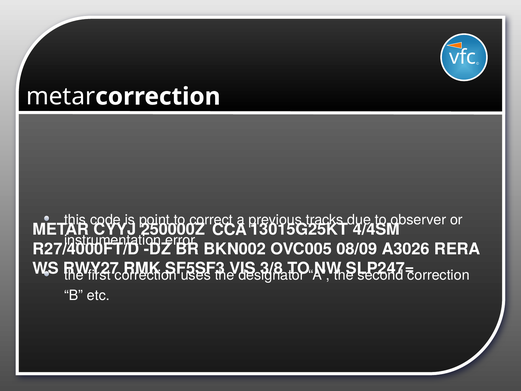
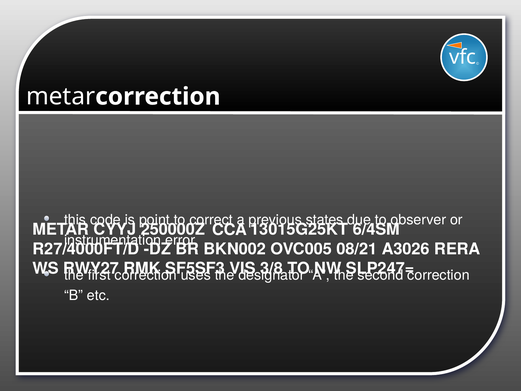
tracks: tracks -> states
4/4SM: 4/4SM -> 6/4SM
08/09: 08/09 -> 08/21
